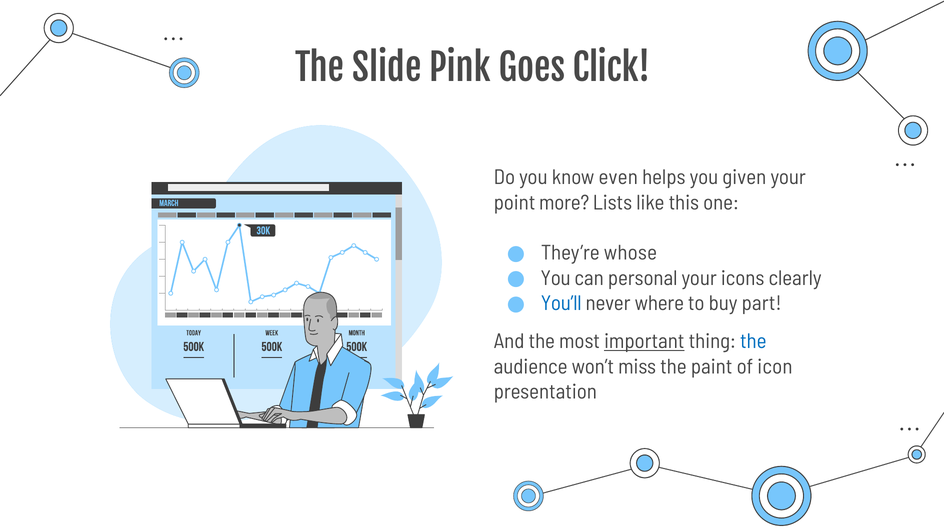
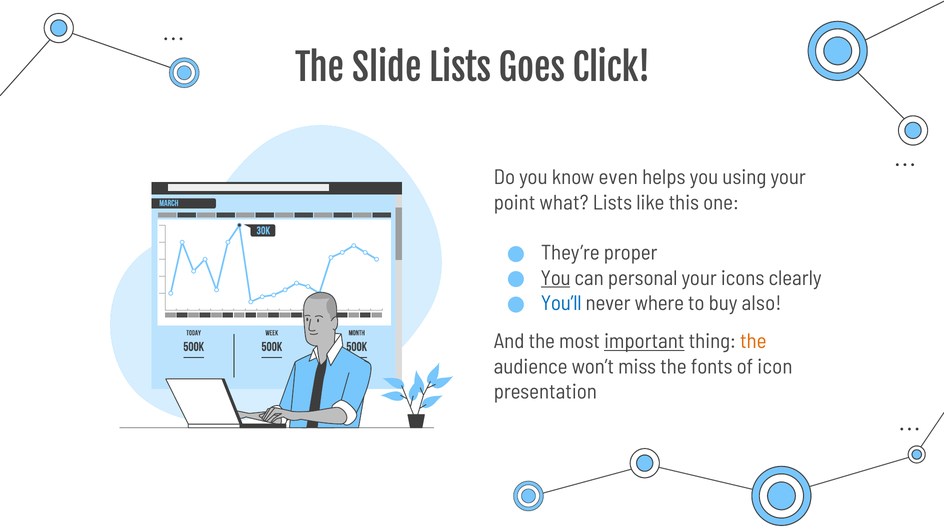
Slide Pink: Pink -> Lists
given: given -> using
more: more -> what
whose: whose -> proper
You at (556, 278) underline: none -> present
part: part -> also
the at (753, 342) colour: blue -> orange
paint: paint -> fonts
